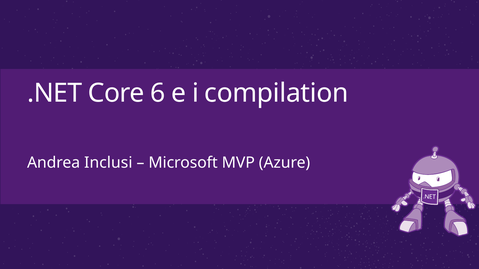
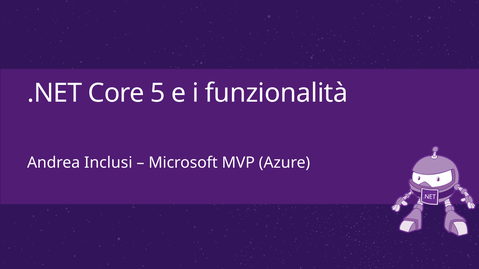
6: 6 -> 5
compilation: compilation -> funzionalità
